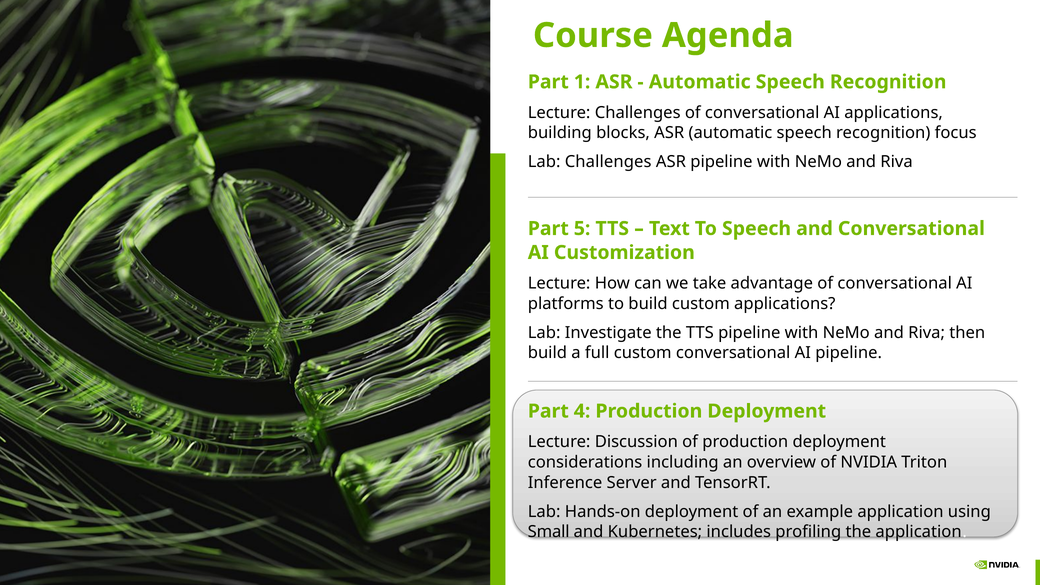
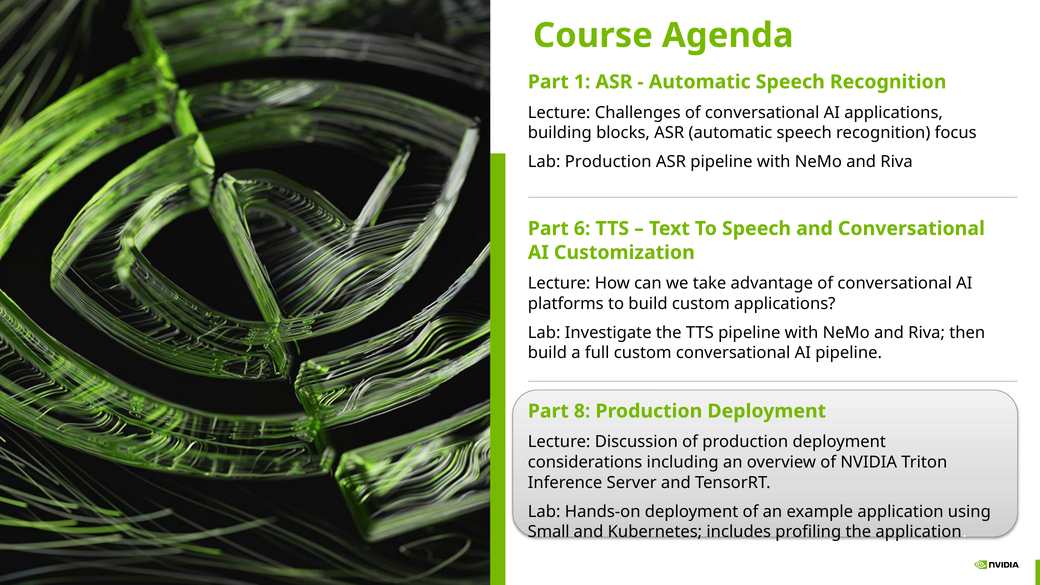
Lab Challenges: Challenges -> Production
5: 5 -> 6
4: 4 -> 8
